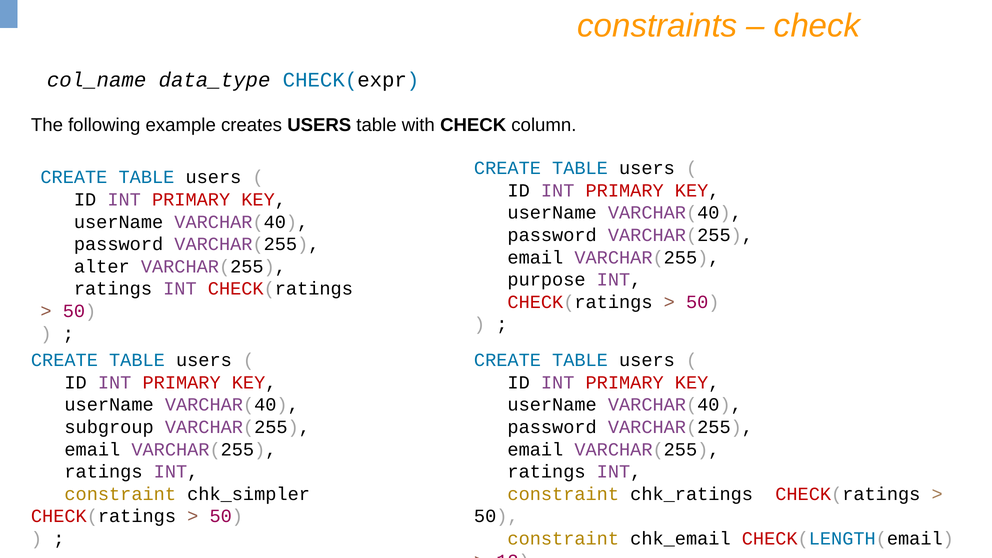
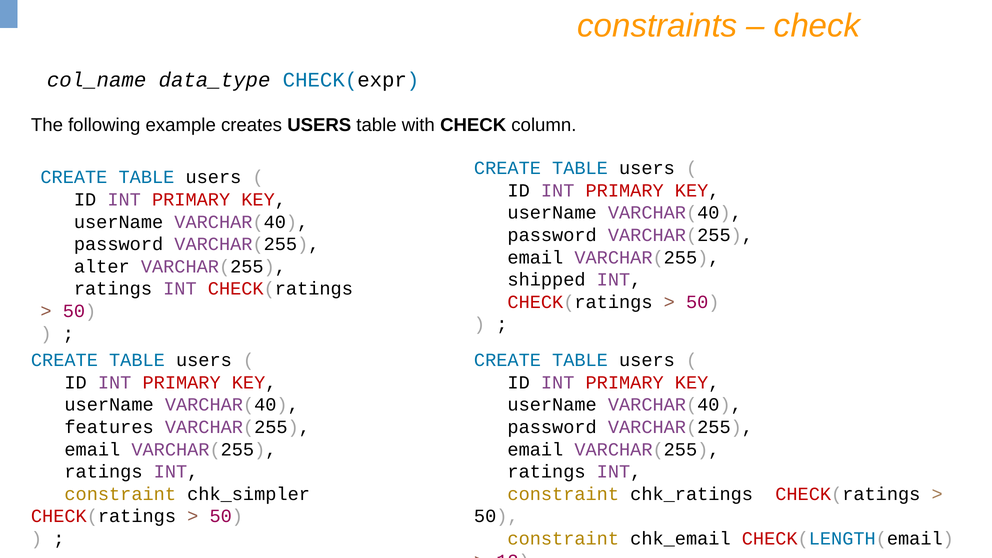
purpose: purpose -> shipped
subgroup: subgroup -> features
